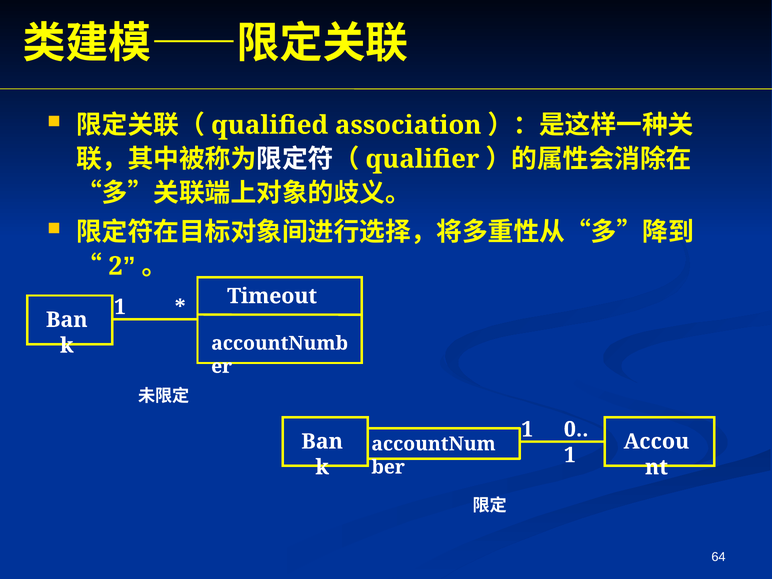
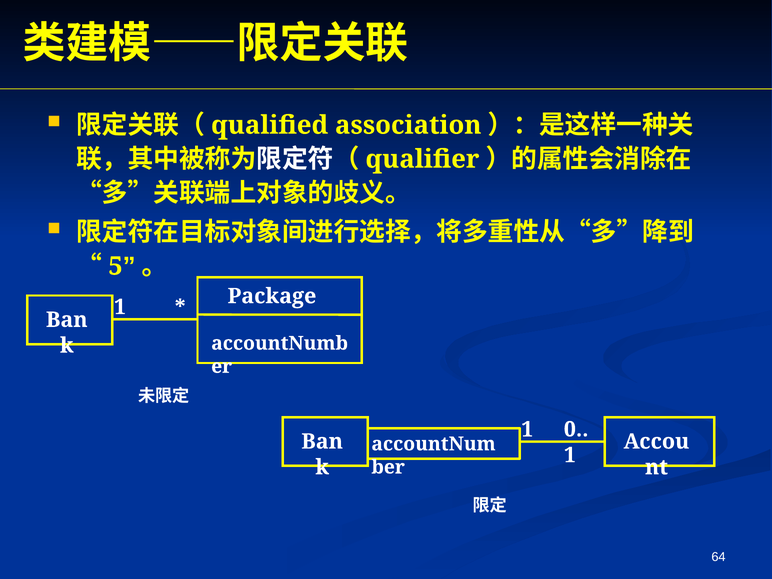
2: 2 -> 5
Timeout: Timeout -> Package
